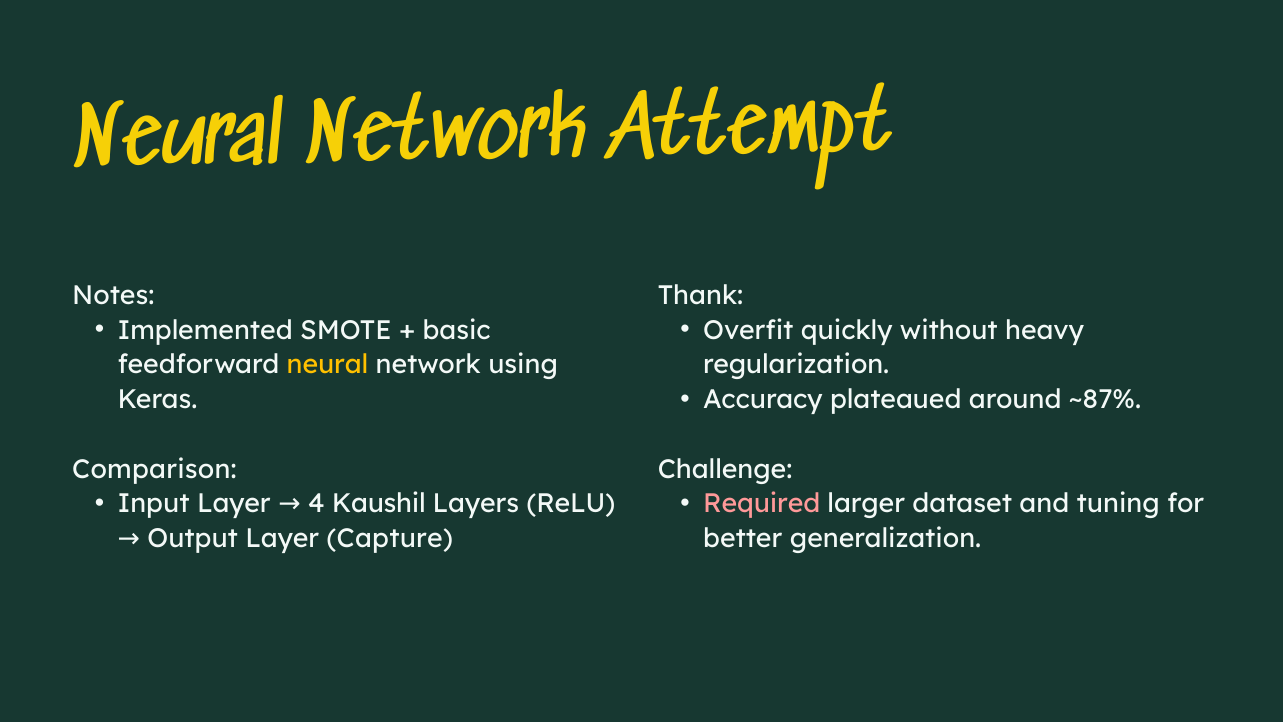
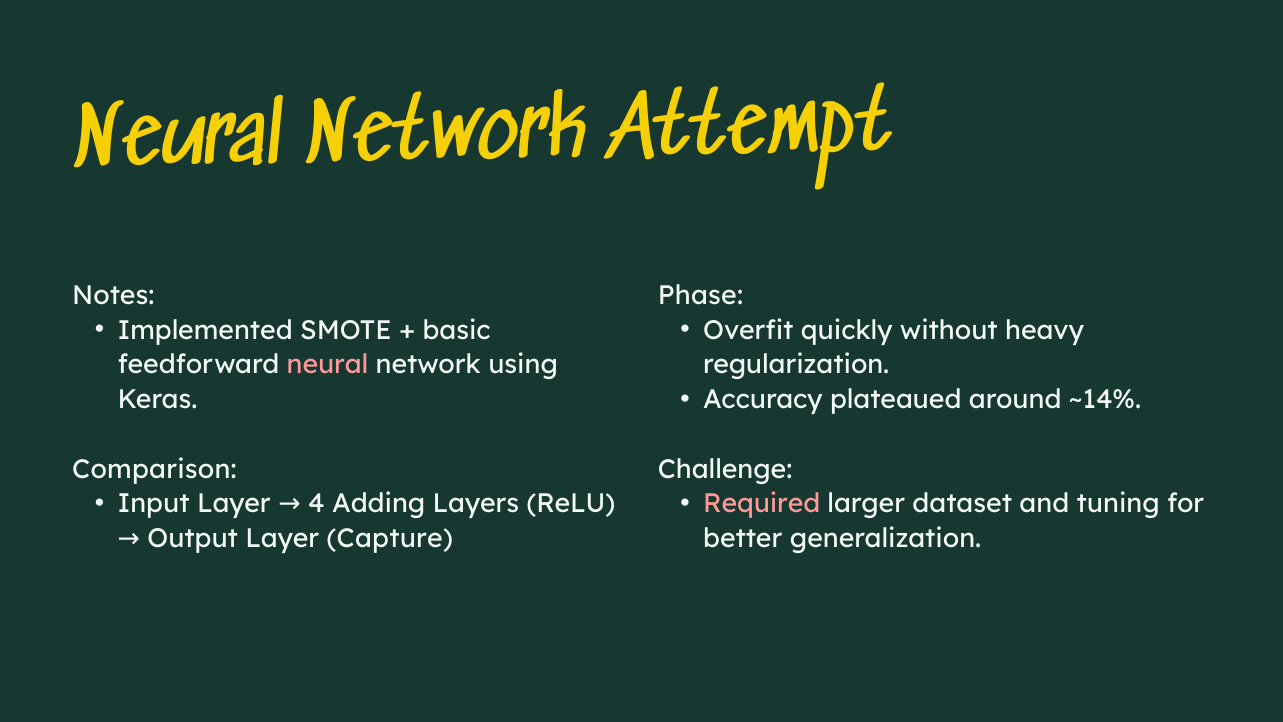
Thank: Thank -> Phase
neural at (328, 365) colour: yellow -> pink
~87%: ~87% -> ~14%
Kaushil: Kaushil -> Adding
